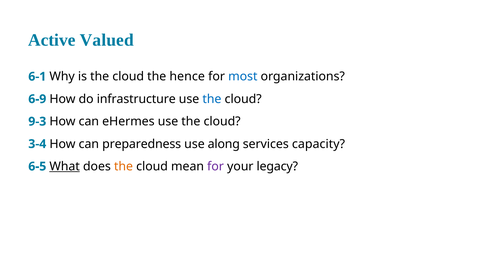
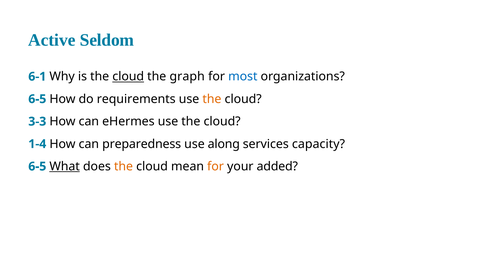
Valued: Valued -> Seldom
cloud at (128, 77) underline: none -> present
hence: hence -> graph
6-9 at (37, 99): 6-9 -> 6-5
infrastructure: infrastructure -> requirements
the at (212, 99) colour: blue -> orange
9-3: 9-3 -> 3-3
3-4: 3-4 -> 1-4
for at (216, 166) colour: purple -> orange
legacy: legacy -> added
